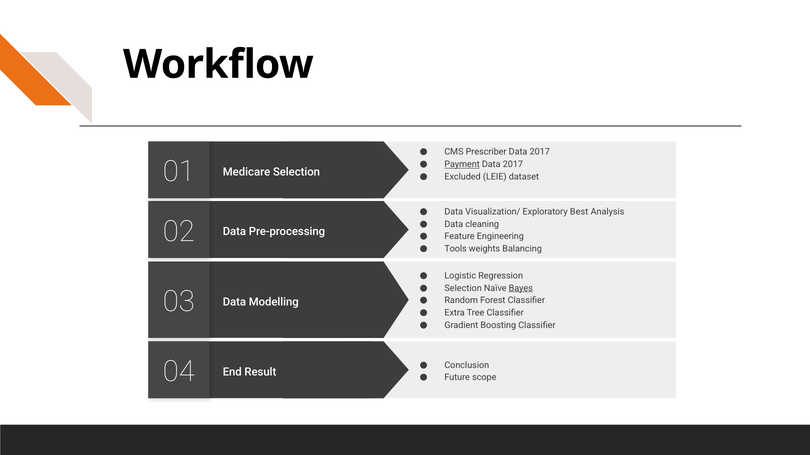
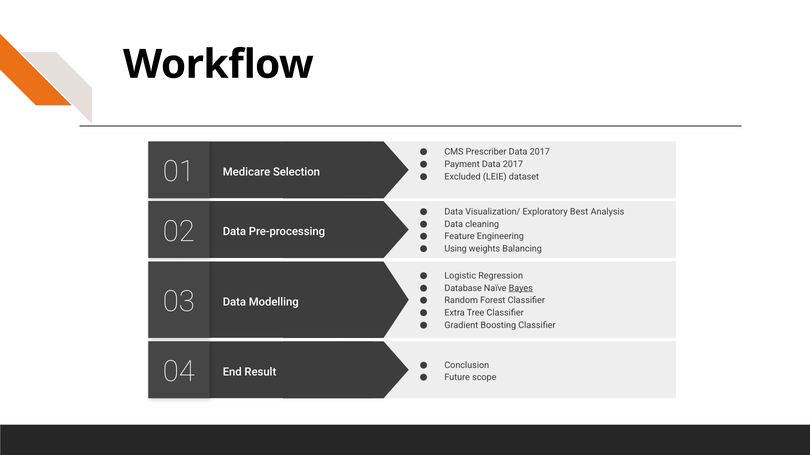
Payment underline: present -> none
Tools: Tools -> Using
Selection at (463, 288): Selection -> Database
